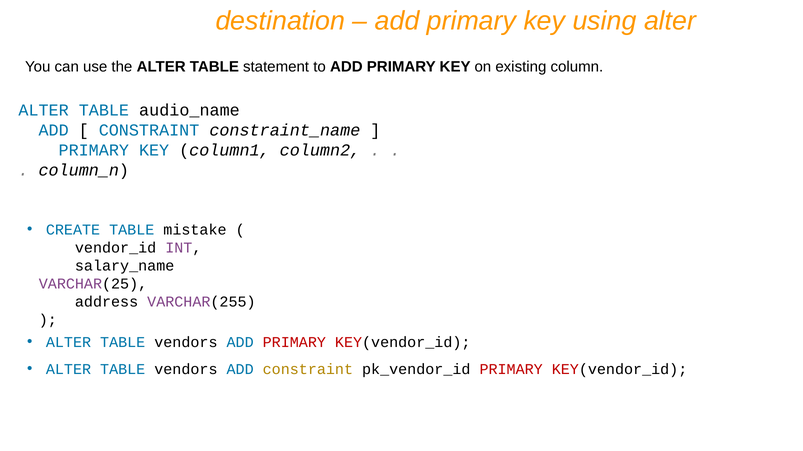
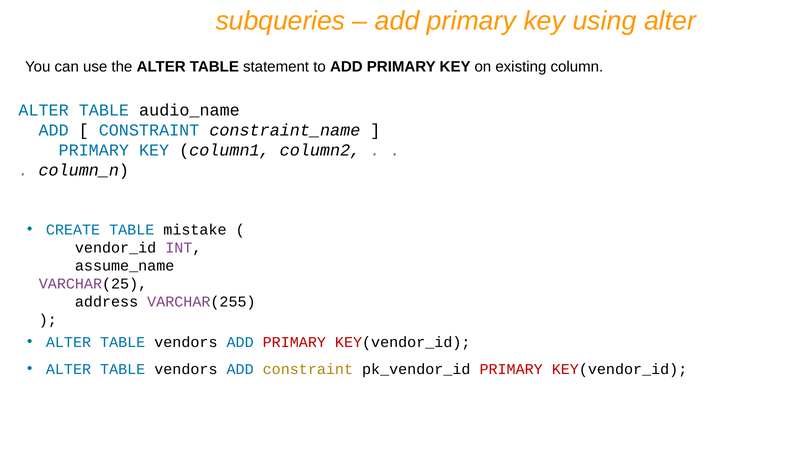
destination: destination -> subqueries
salary_name: salary_name -> assume_name
